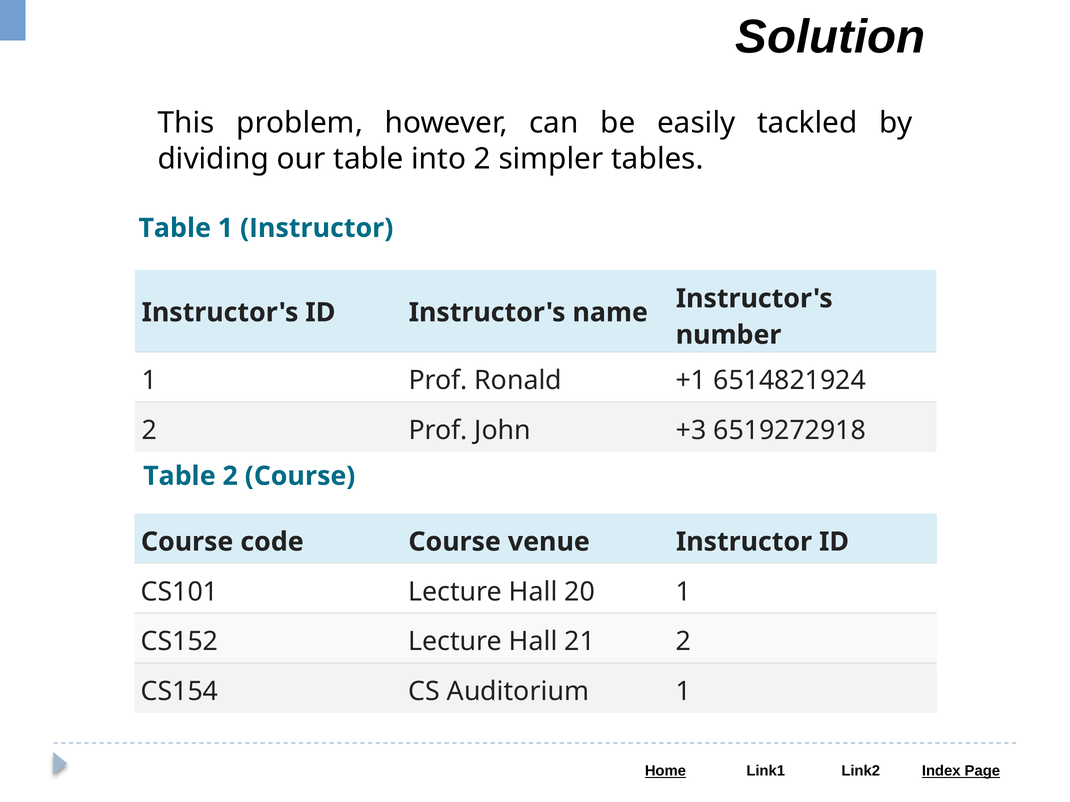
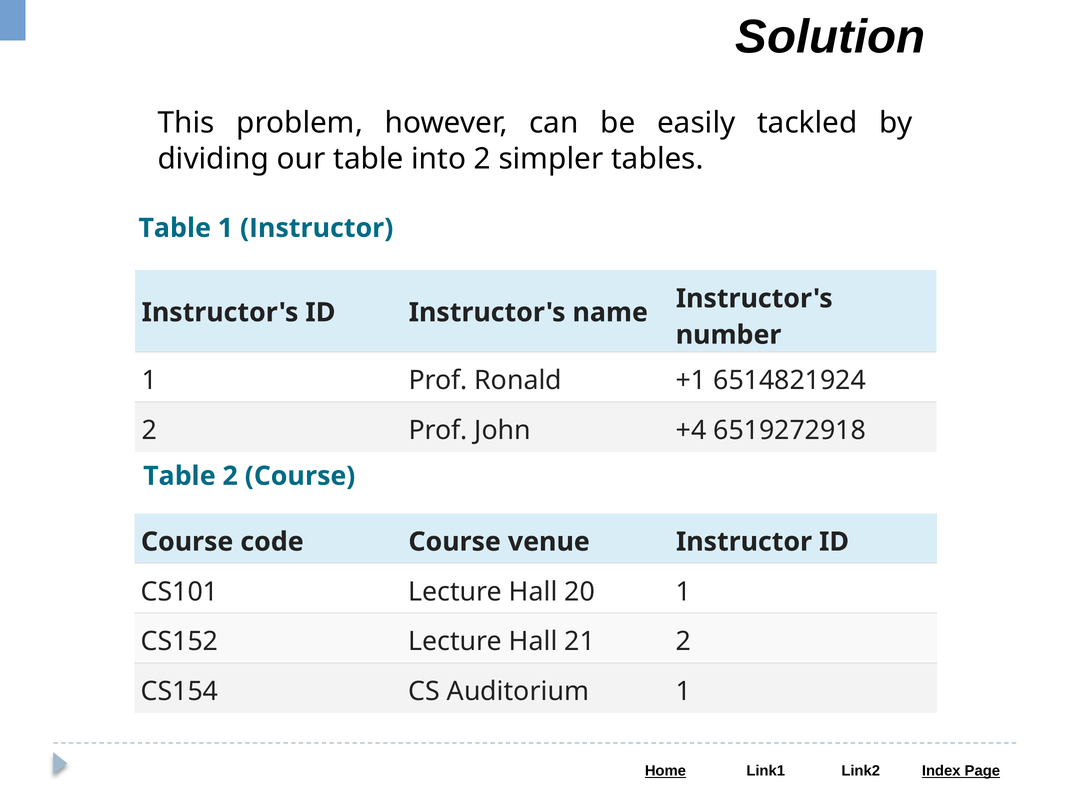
+3: +3 -> +4
